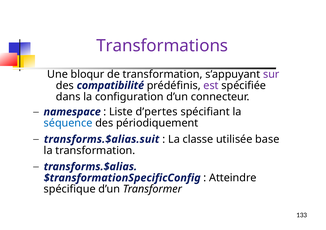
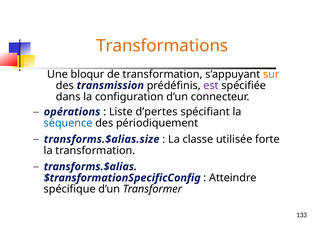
Transformations colour: purple -> orange
sur colour: purple -> orange
compatibilité: compatibilité -> transmission
namespace: namespace -> opérations
transforms.$alias.suit: transforms.$alias.suit -> transforms.$alias.size
base: base -> forte
